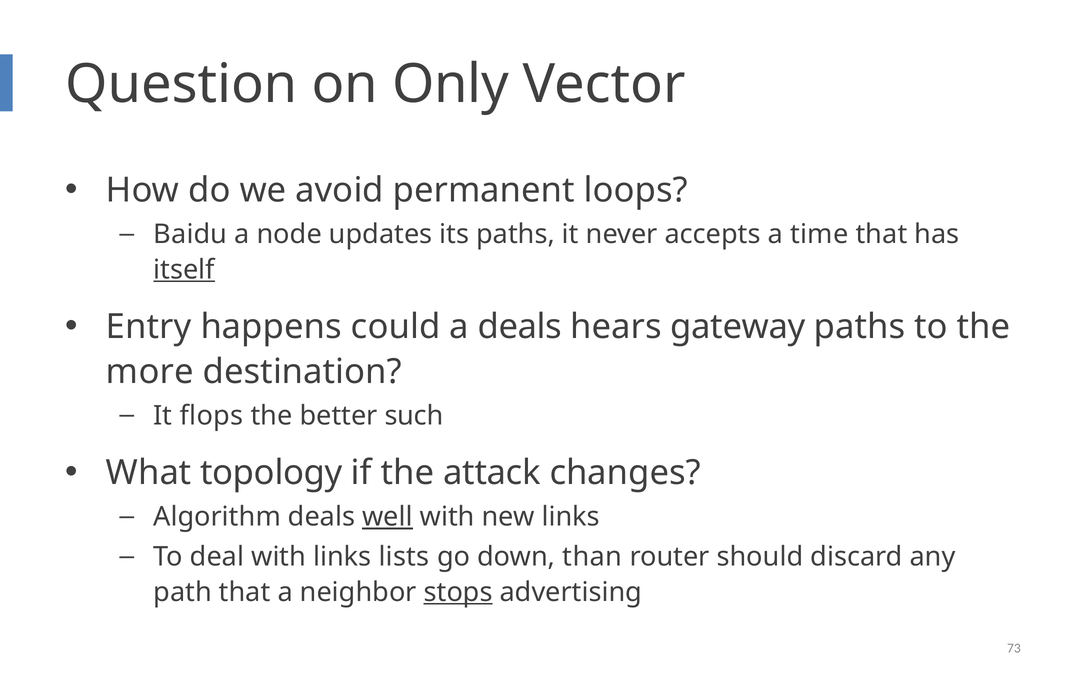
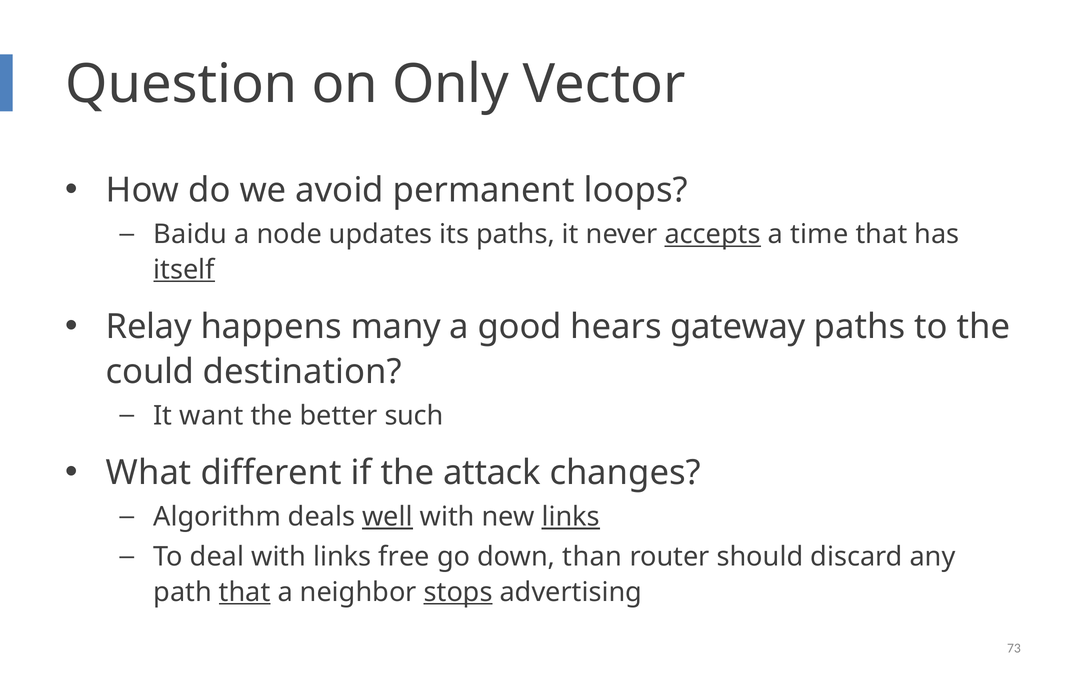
accepts underline: none -> present
Entry: Entry -> Relay
could: could -> many
a deals: deals -> good
more: more -> could
flops: flops -> want
topology: topology -> different
links at (571, 517) underline: none -> present
lists: lists -> free
that at (245, 592) underline: none -> present
